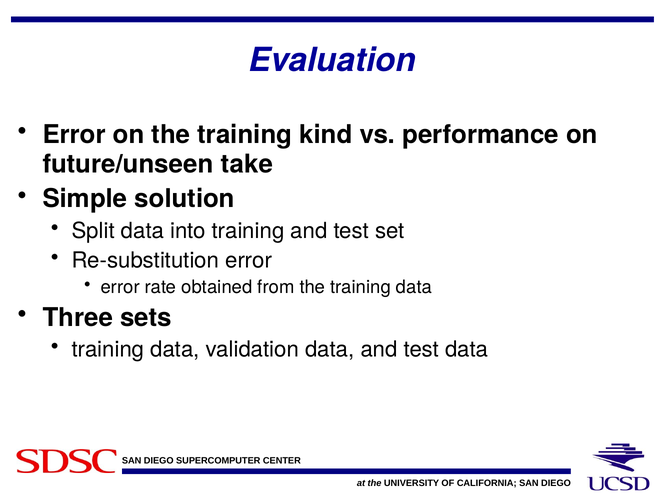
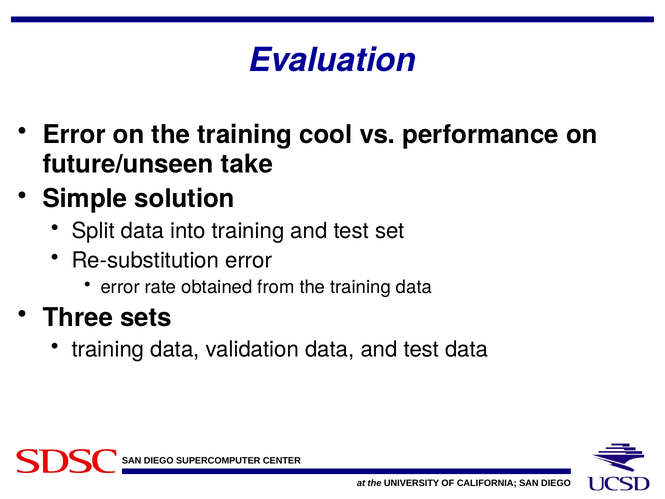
kind: kind -> cool
